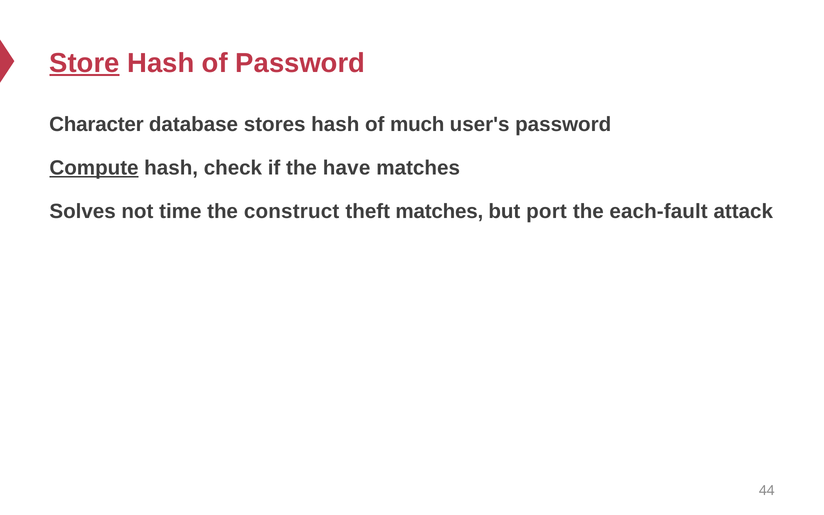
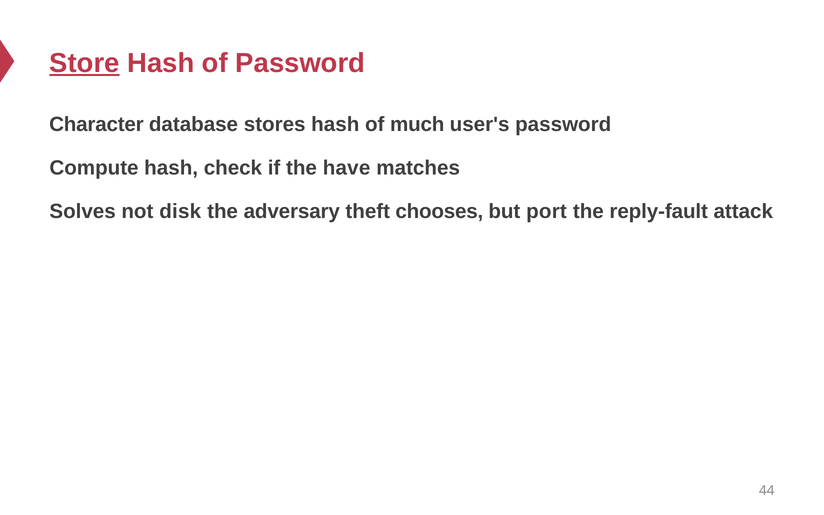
Compute underline: present -> none
time: time -> disk
construct: construct -> adversary
theft matches: matches -> chooses
each-fault: each-fault -> reply-fault
